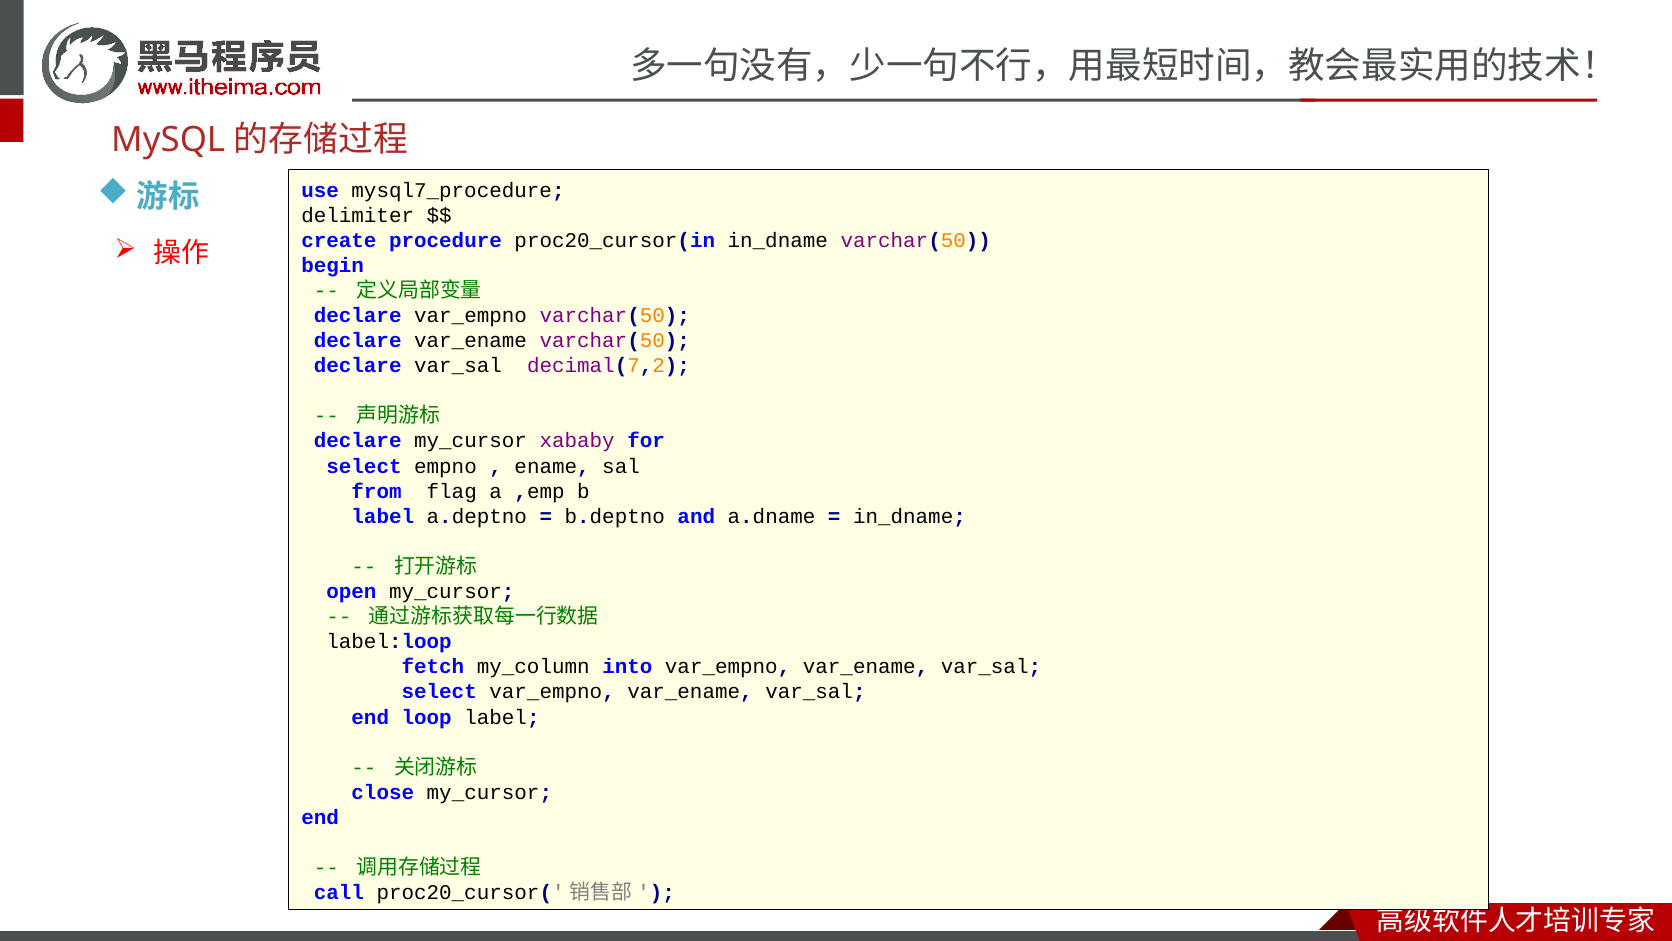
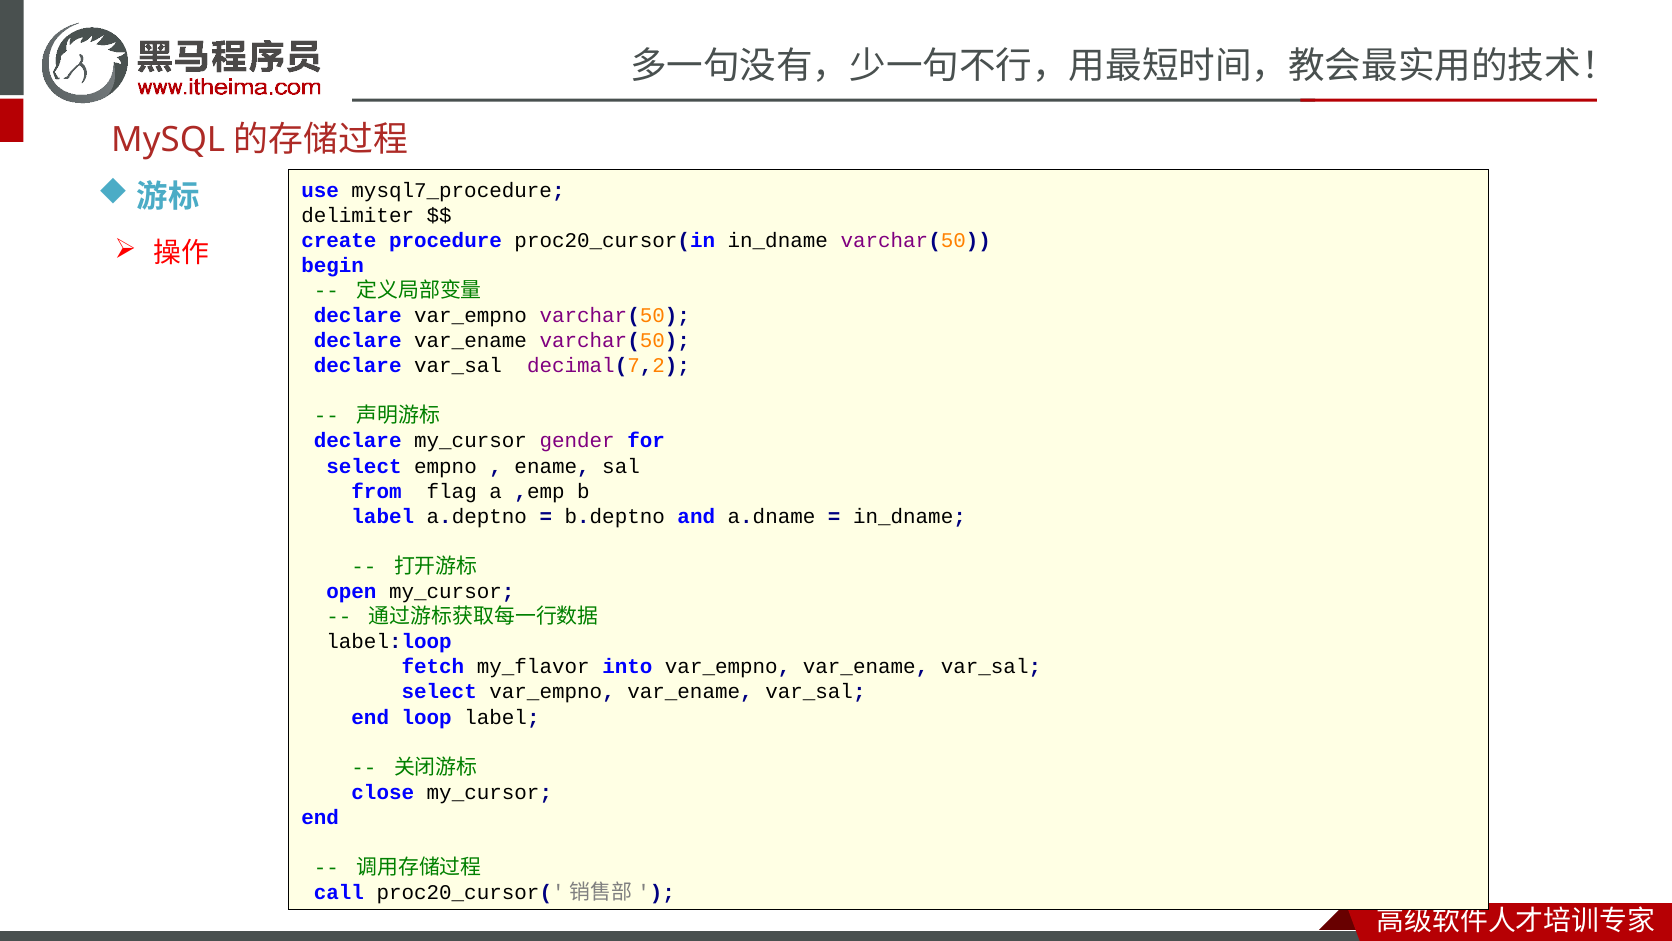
xababy: xababy -> gender
my_column: my_column -> my_flavor
